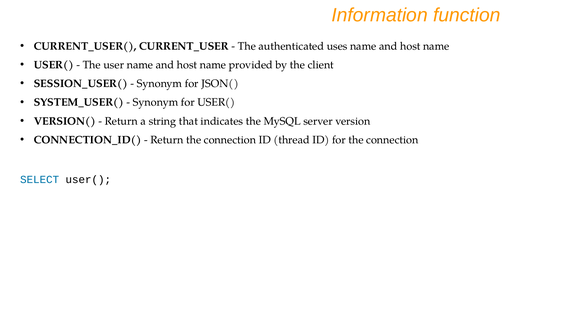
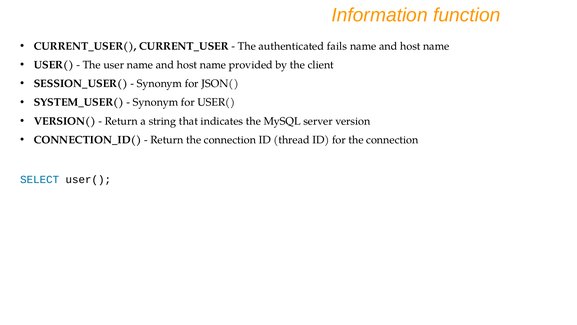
uses: uses -> fails
